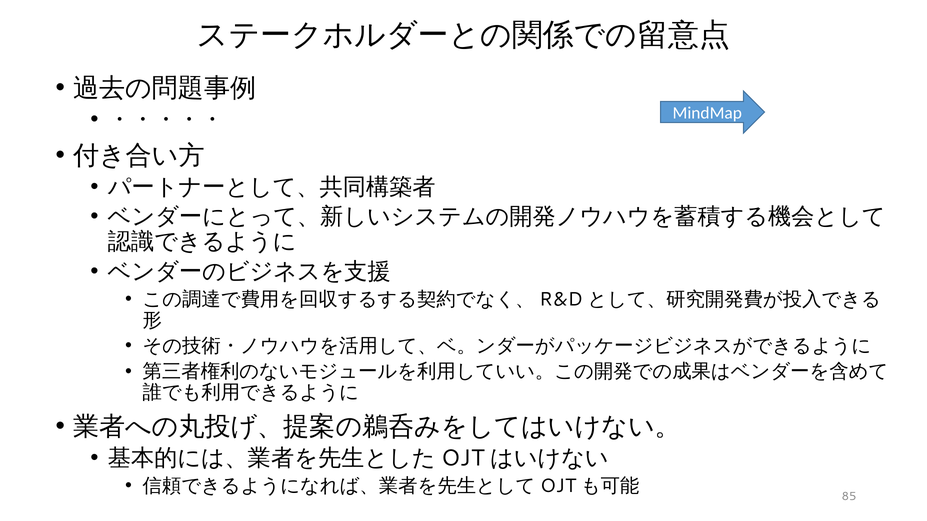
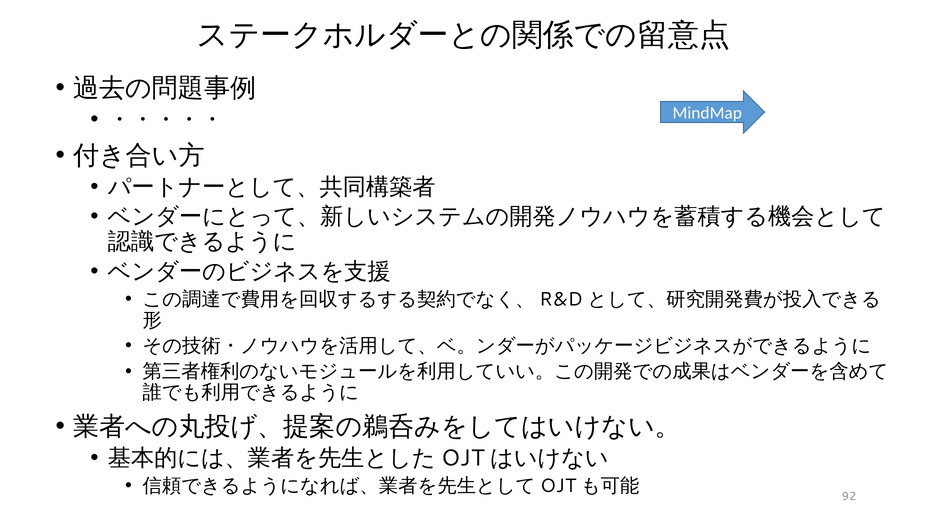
85: 85 -> 92
